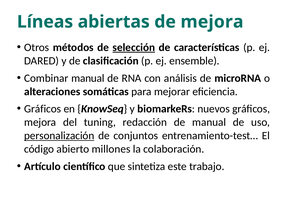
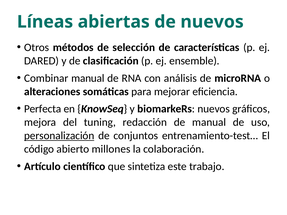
de mejora: mejora -> nuevos
selección underline: present -> none
Gráficos at (43, 109): Gráficos -> Perfecta
